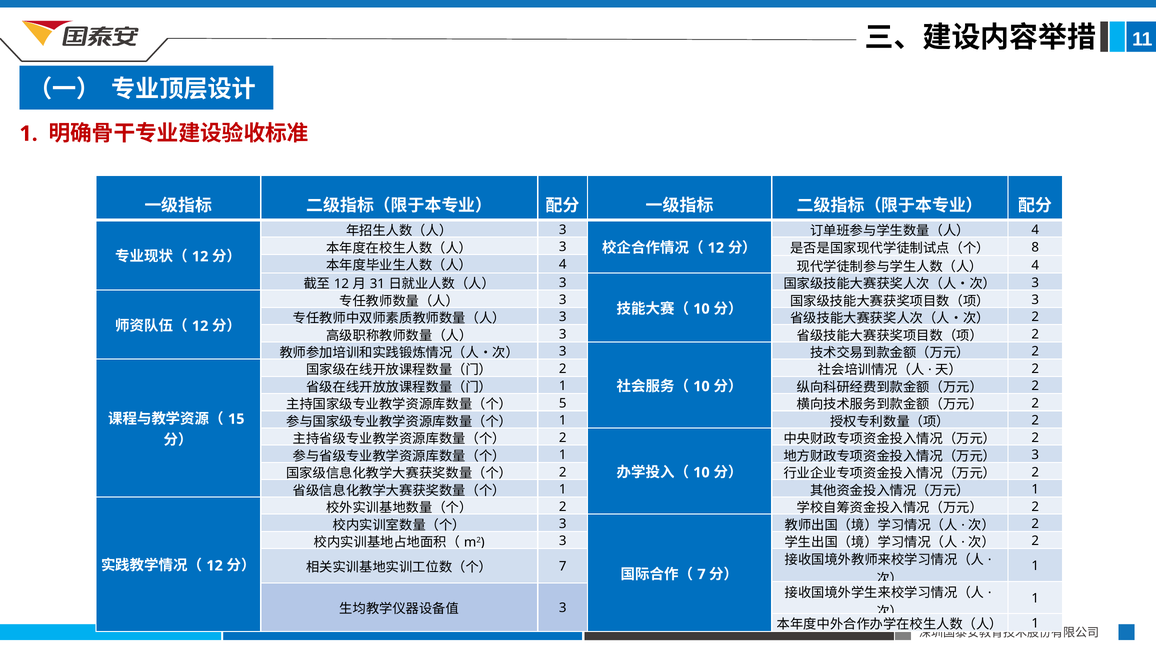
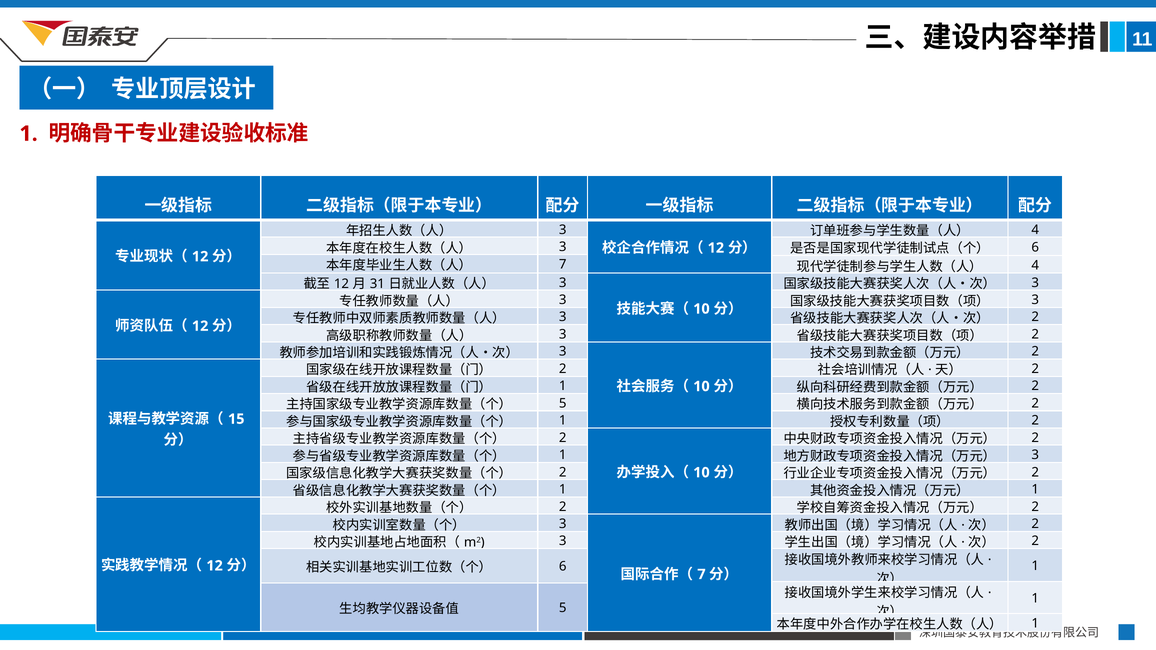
8 at (1035, 247): 8 -> 6
4 at (563, 264): 4 -> 7
7 at (563, 567): 7 -> 6
3 at (563, 608): 3 -> 5
